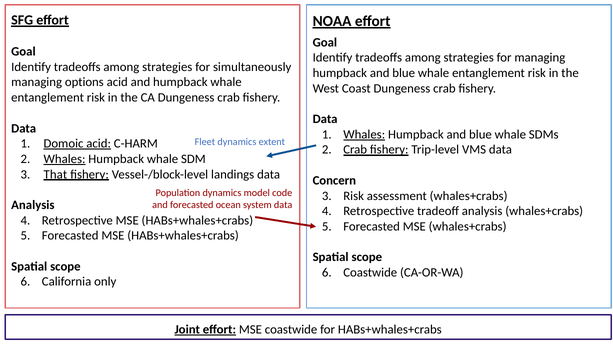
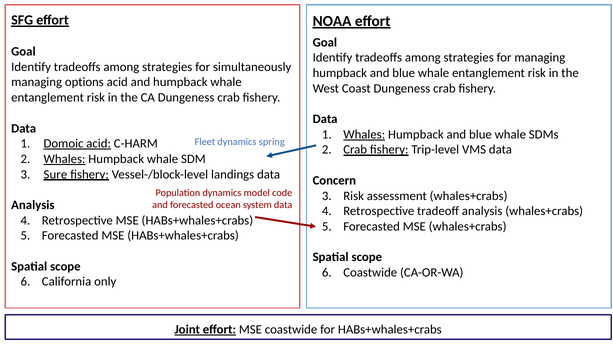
extent: extent -> spring
That: That -> Sure
